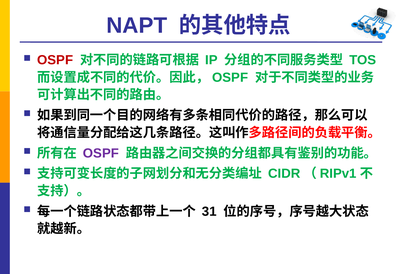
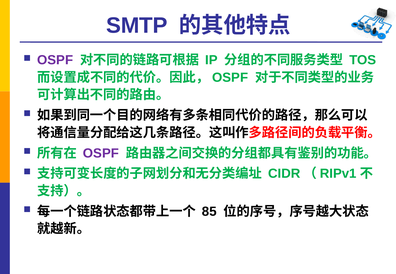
NAPT: NAPT -> SMTP
OSPF at (55, 60) colour: red -> purple
31: 31 -> 85
